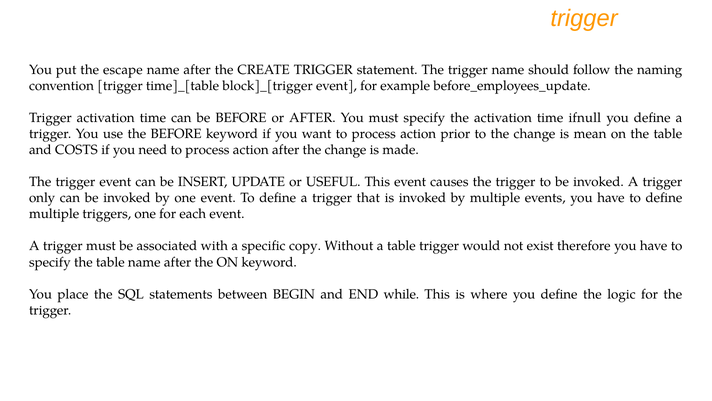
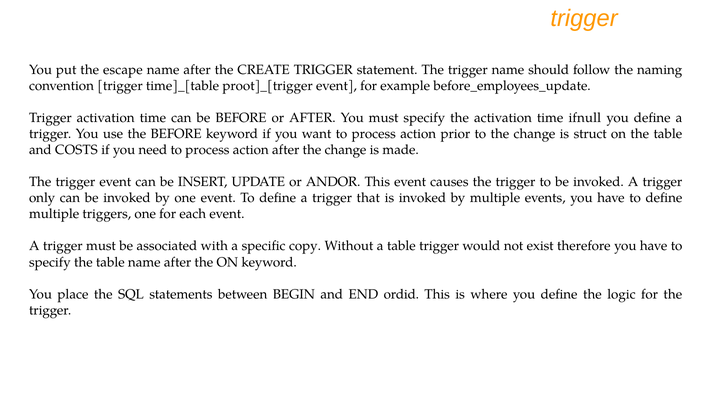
block]_[trigger: block]_[trigger -> proot]_[trigger
mean: mean -> struct
USEFUL: USEFUL -> ANDOR
while: while -> ordid
